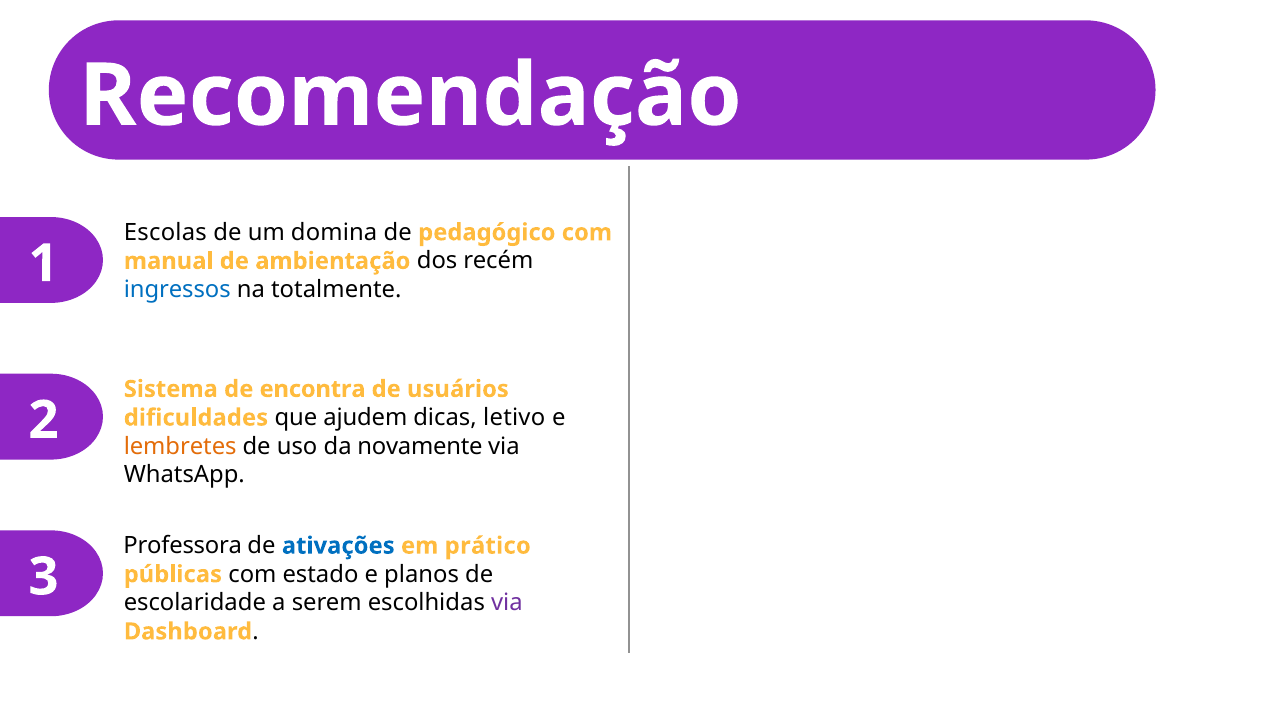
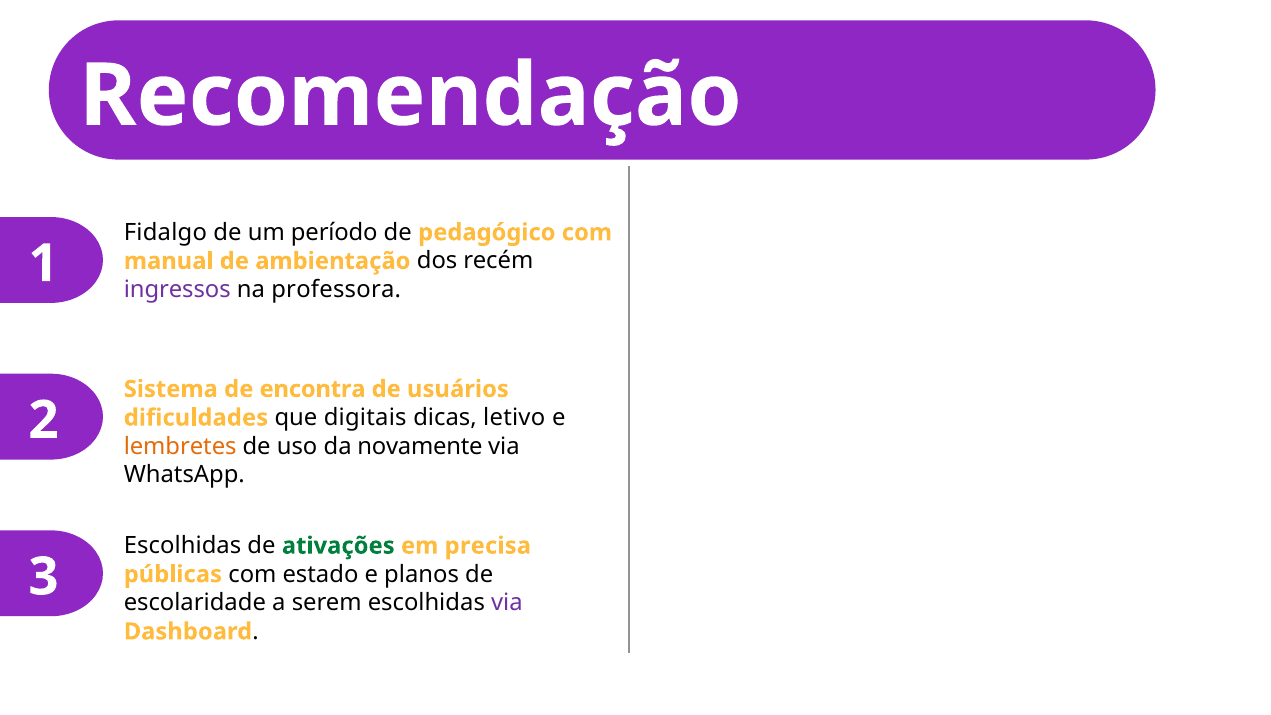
Escolas: Escolas -> Fidalgo
domina: domina -> período
ingressos colour: blue -> purple
totalmente: totalmente -> professora
ajudem: ajudem -> digitais
Professora at (183, 546): Professora -> Escolhidas
ativações colour: blue -> green
prático: prático -> precisa
